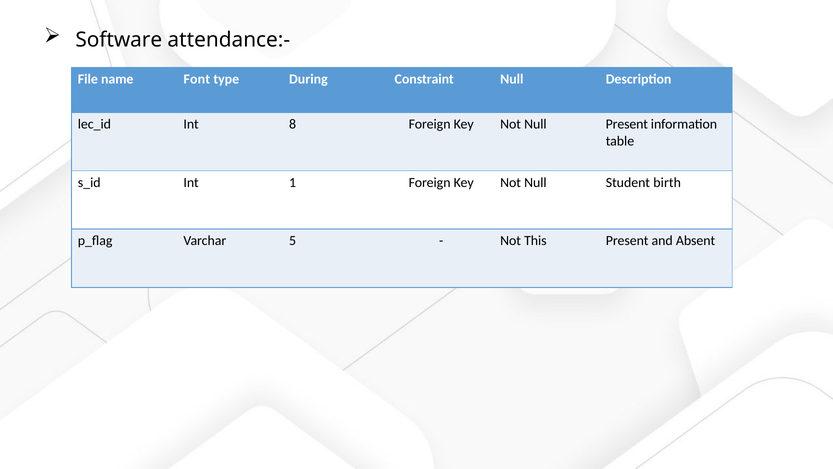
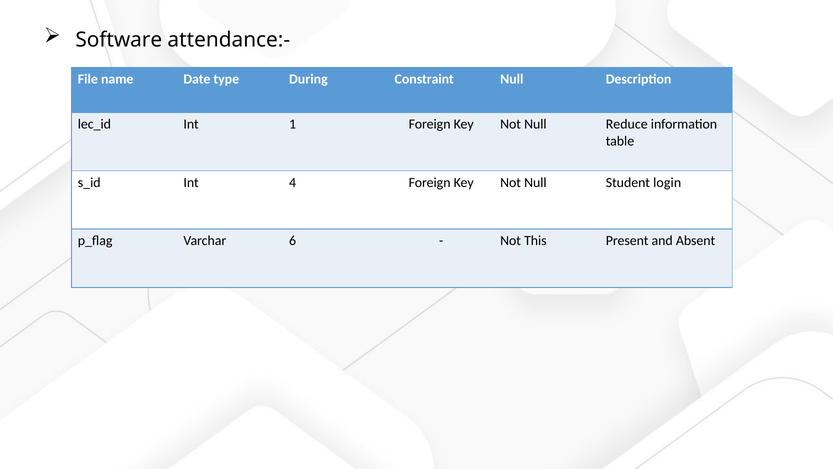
Font: Font -> Date
8: 8 -> 1
Null Present: Present -> Reduce
1: 1 -> 4
birth: birth -> login
5: 5 -> 6
